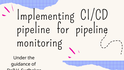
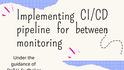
for pipeline: pipeline -> between
